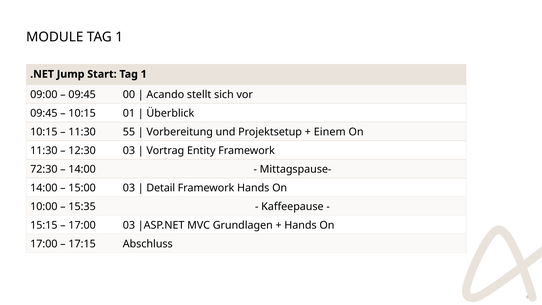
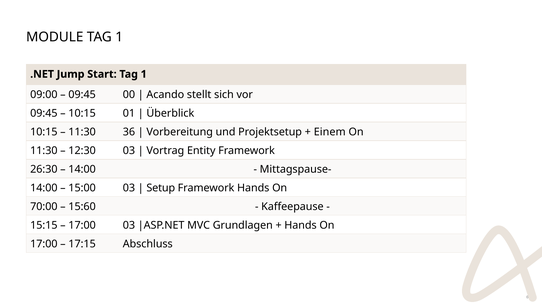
55: 55 -> 36
72:30: 72:30 -> 26:30
Detail: Detail -> Setup
10:00: 10:00 -> 70:00
15:35: 15:35 -> 15:60
